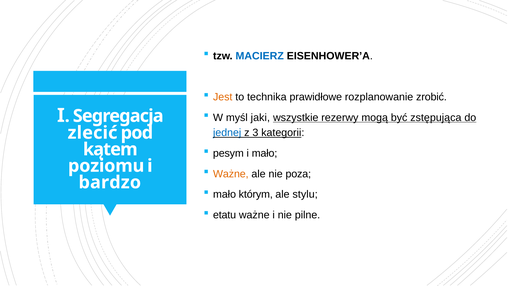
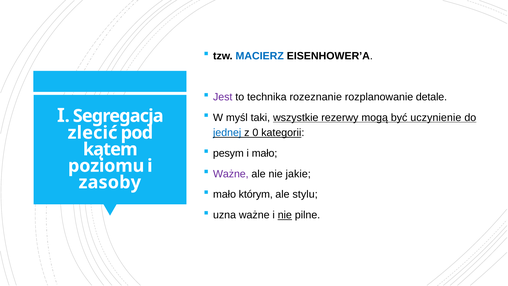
Jest colour: orange -> purple
prawidłowe: prawidłowe -> rozeznanie
zrobić: zrobić -> detale
jaki: jaki -> taki
zstępująca: zstępująca -> uczynienie
3: 3 -> 0
Ważne at (231, 174) colour: orange -> purple
poza: poza -> jakie
bardzo: bardzo -> zasoby
etatu: etatu -> uzna
nie at (285, 215) underline: none -> present
